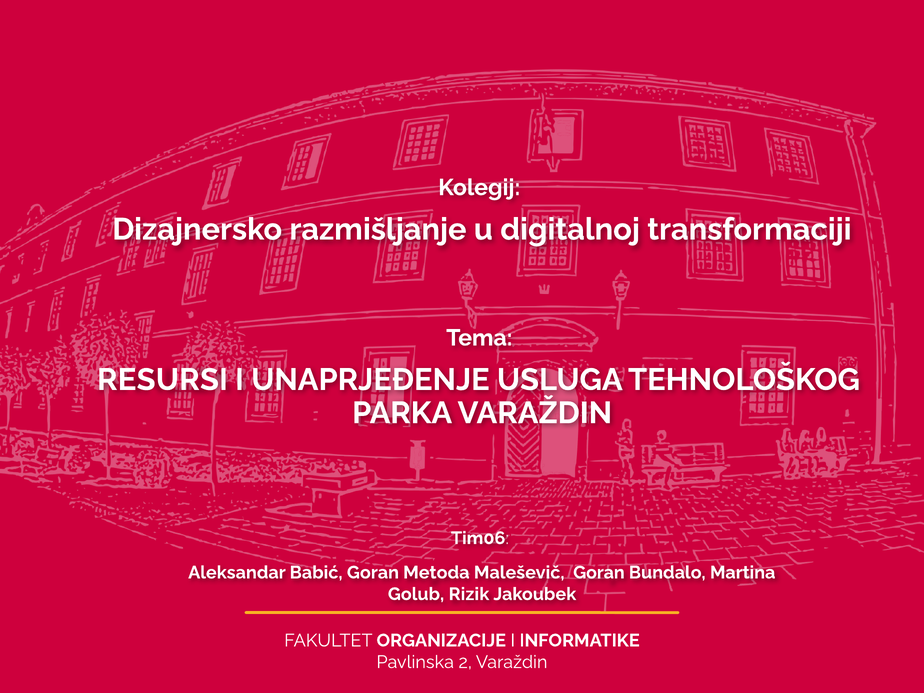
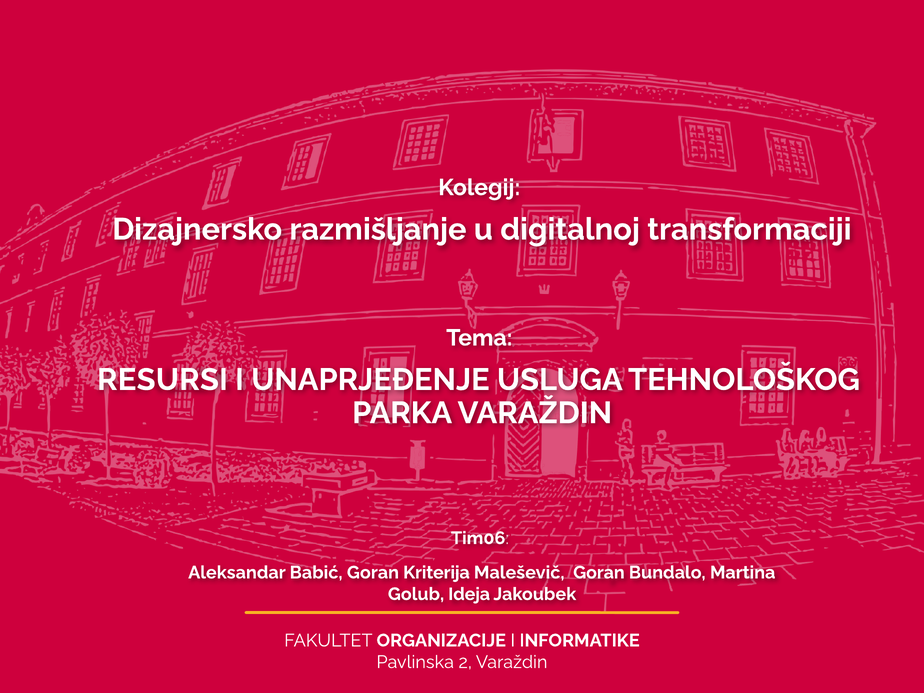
Metoda: Metoda -> Kriterija
Rizik: Rizik -> Ideja
